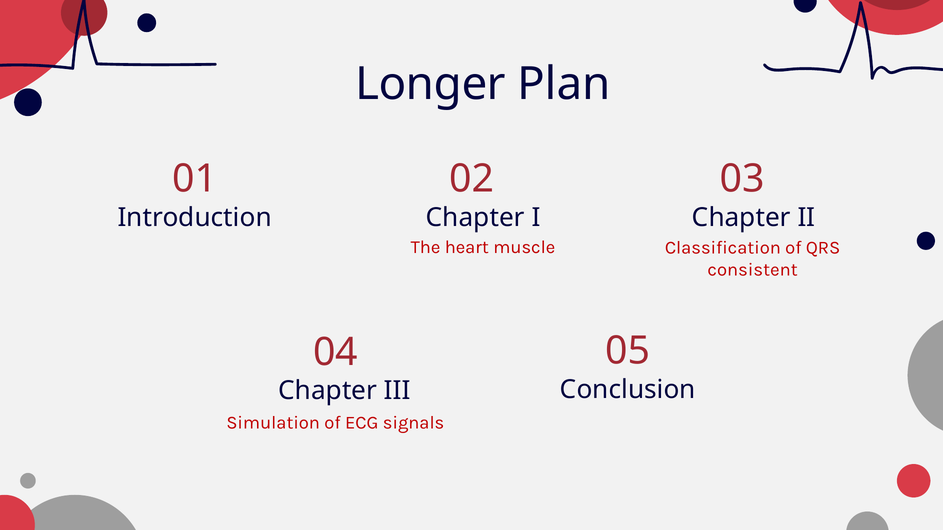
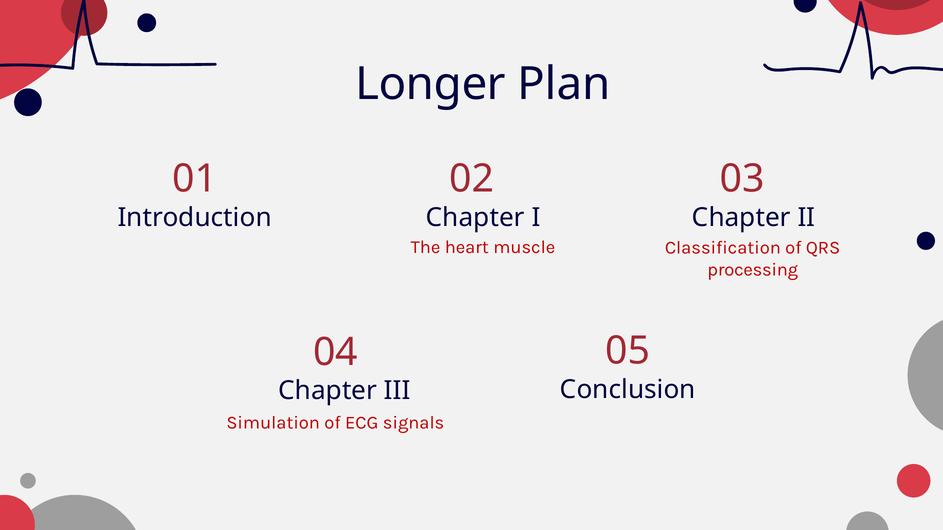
consistent: consistent -> processing
